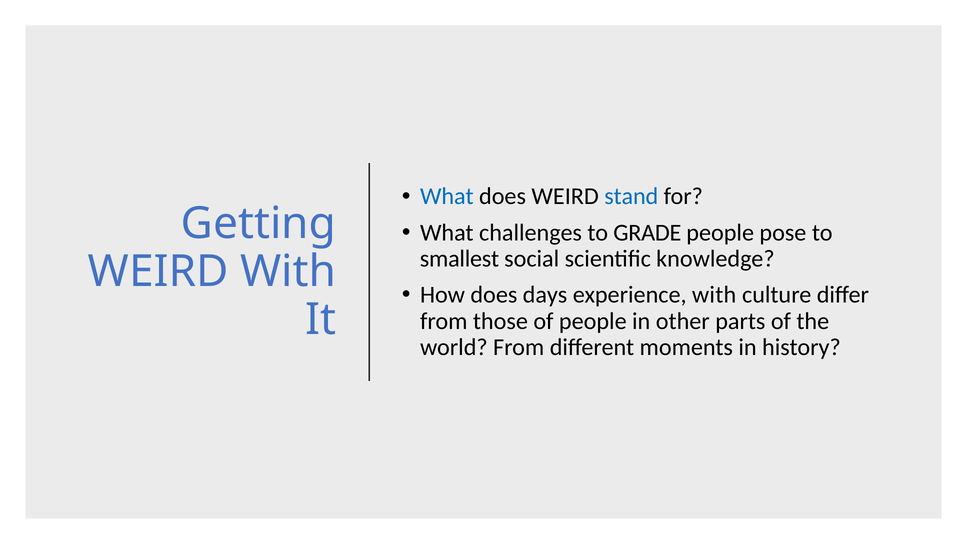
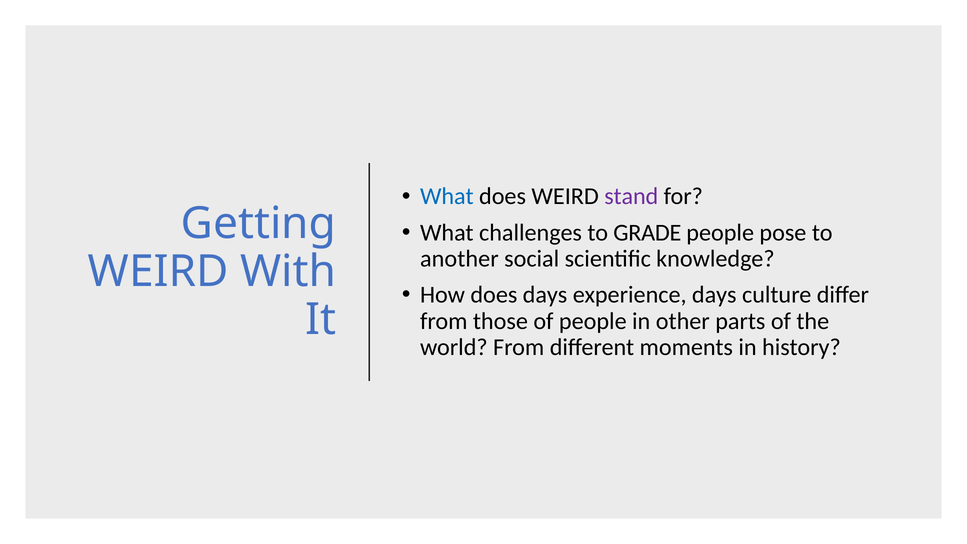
stand colour: blue -> purple
smallest: smallest -> another
experience with: with -> days
